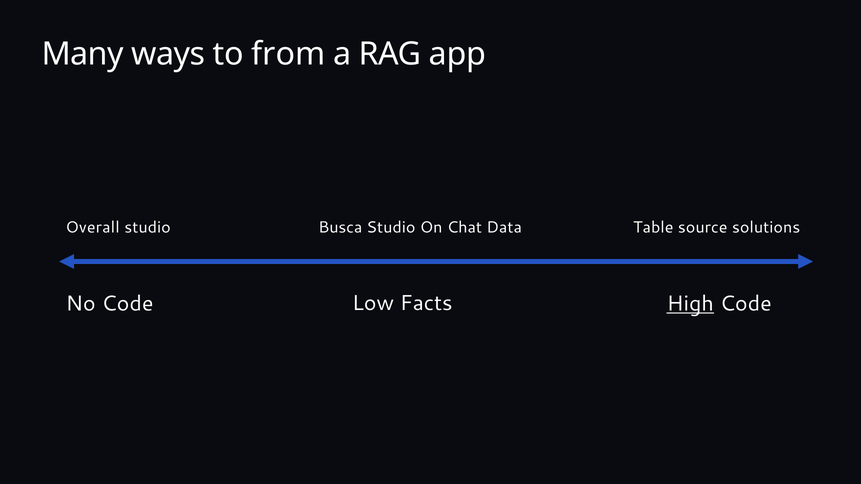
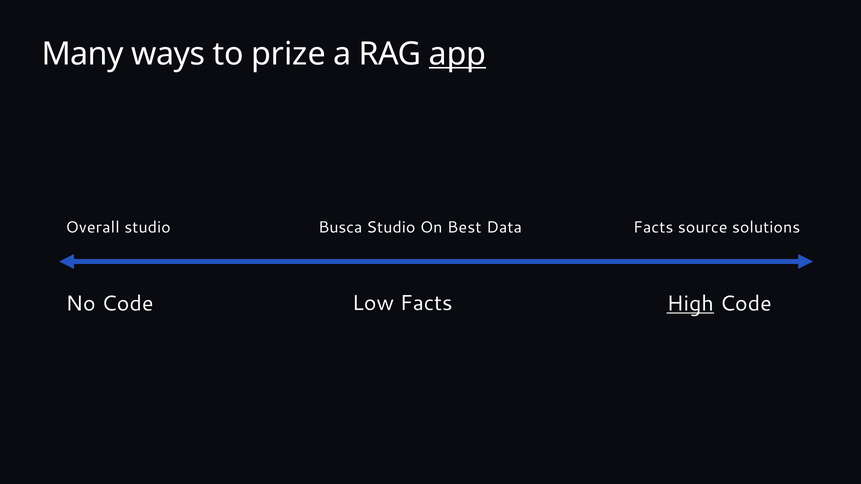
from: from -> prize
app underline: none -> present
Chat: Chat -> Best
Data Table: Table -> Facts
